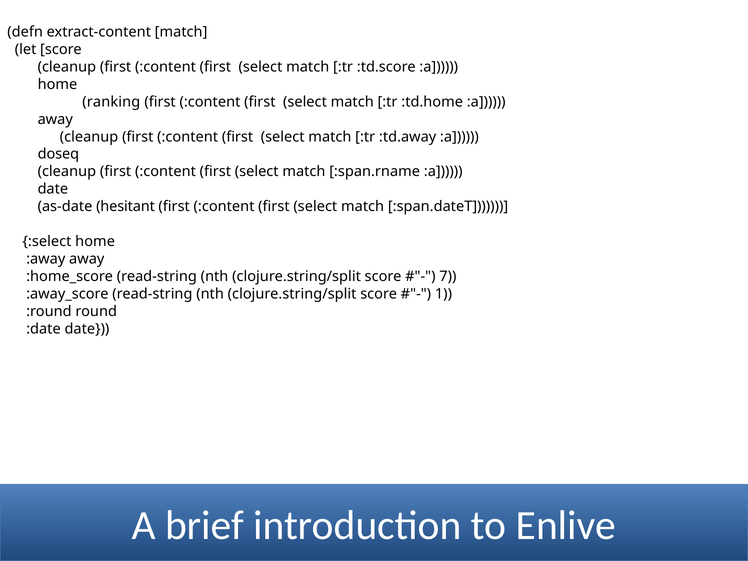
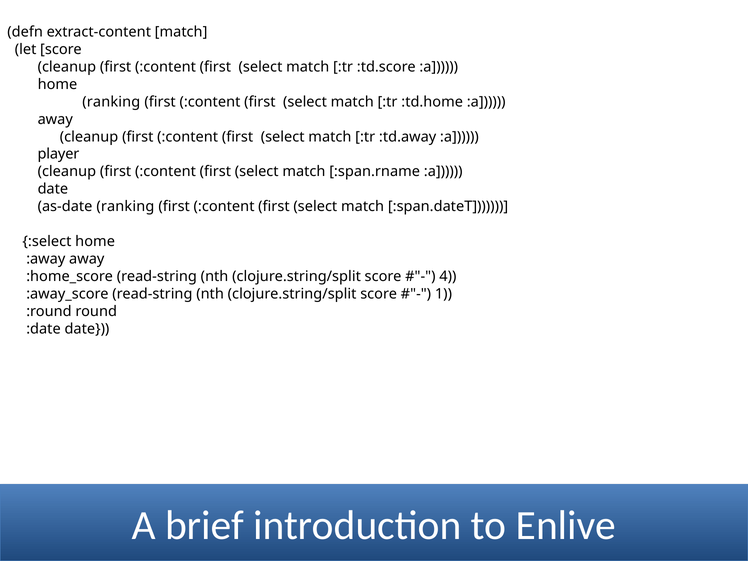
doseq: doseq -> player
as-date hesitant: hesitant -> ranking
7: 7 -> 4
